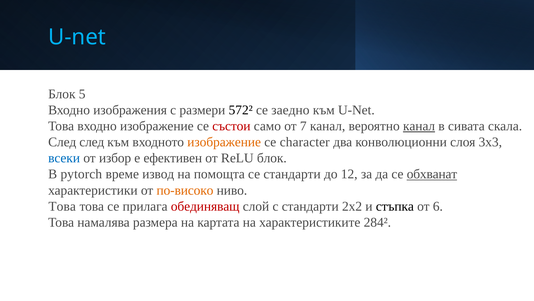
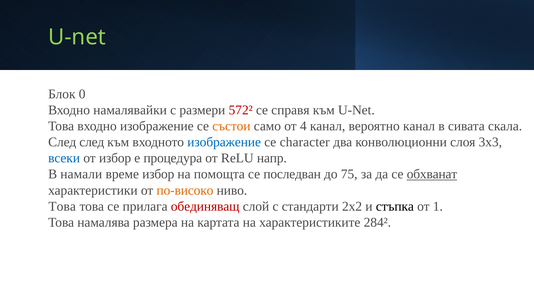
U-net at (77, 37) colour: light blue -> light green
5: 5 -> 0
изображения: изображения -> намалявайки
572² colour: black -> red
заедно: заедно -> справя
състои colour: red -> orange
7: 7 -> 4
канал at (419, 126) underline: present -> none
изображение at (224, 142) colour: orange -> blue
ефективен: ефективен -> процедура
ReLU блок: блок -> напр
pytorch: pytorch -> намали
време извод: извод -> избор
се стандарти: стандарти -> последван
12: 12 -> 75
6: 6 -> 1
